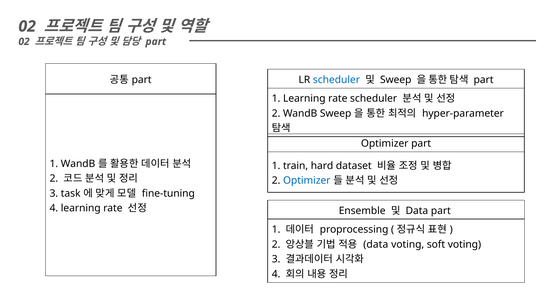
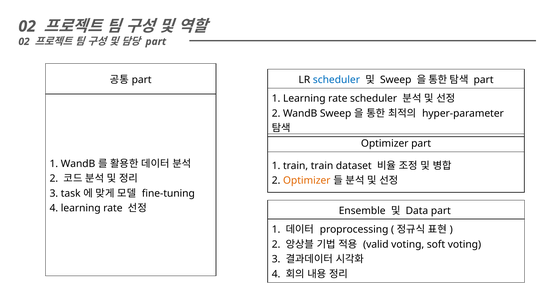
train hard: hard -> train
Optimizer at (307, 181) colour: blue -> orange
data at (376, 245): data -> valid
